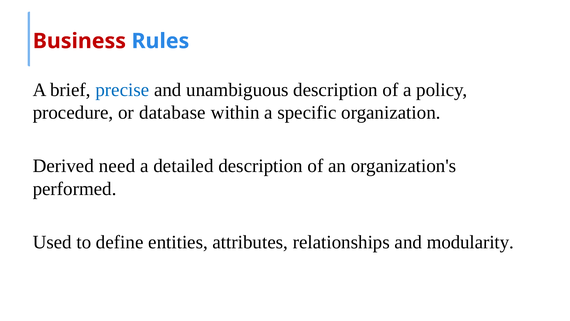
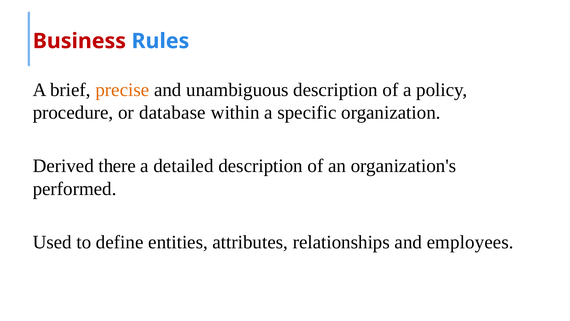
precise colour: blue -> orange
need: need -> there
modularity: modularity -> employees
